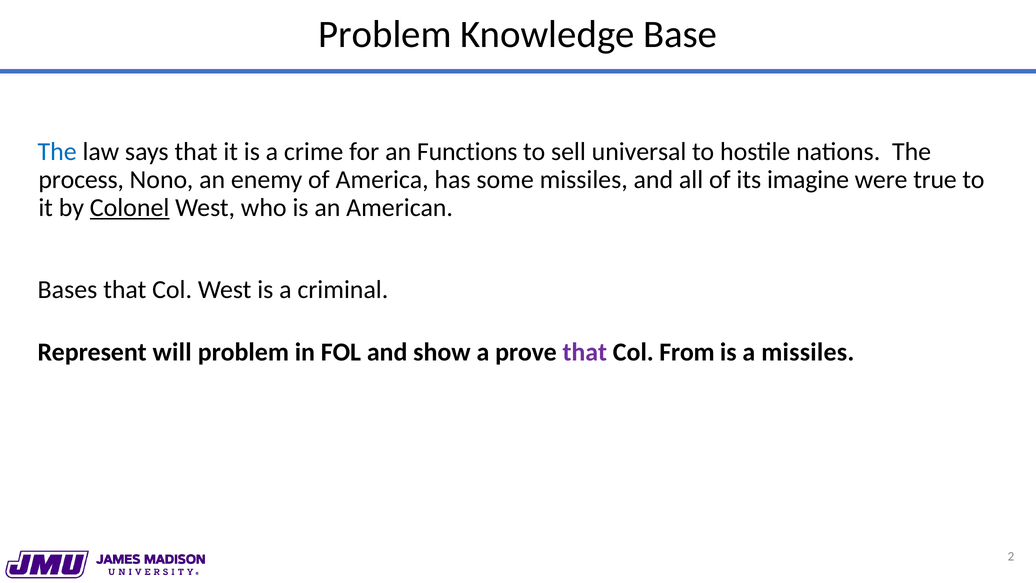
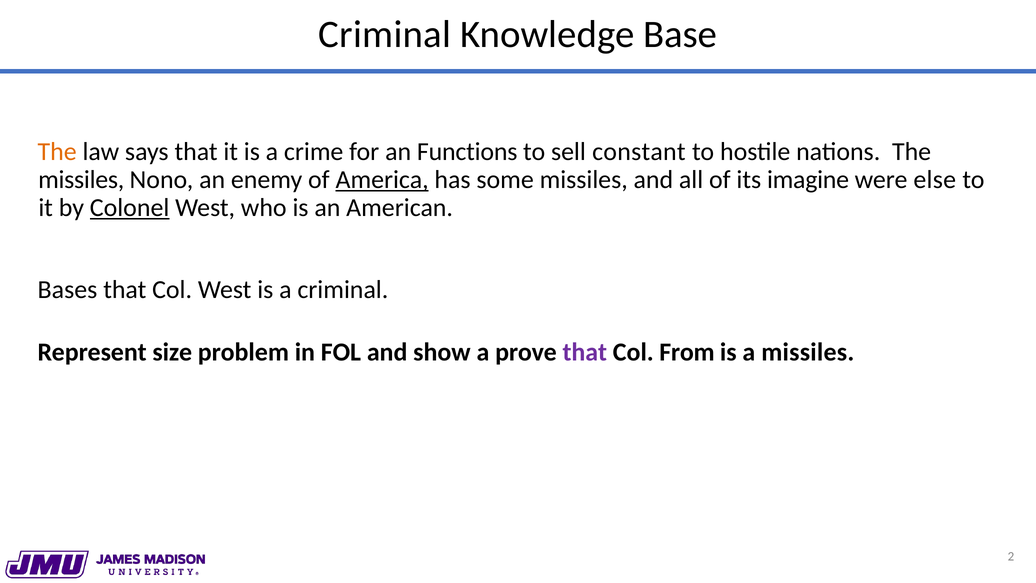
Problem at (385, 35): Problem -> Criminal
The at (57, 152) colour: blue -> orange
universal: universal -> constant
process at (81, 180): process -> missiles
America underline: none -> present
true: true -> else
will: will -> size
